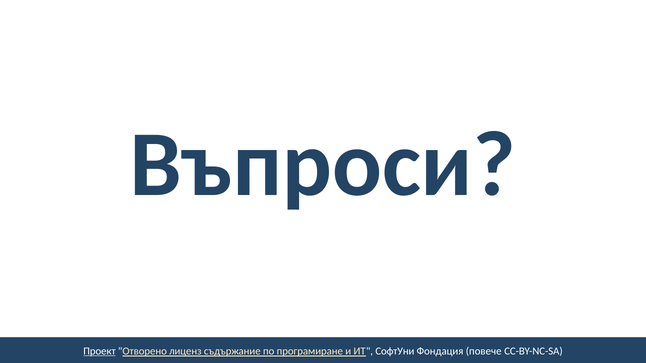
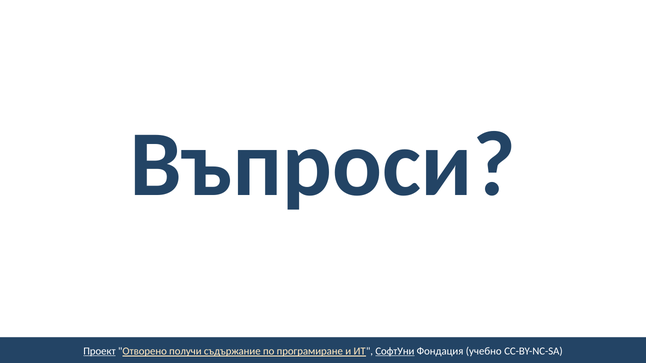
лиценз: лиценз -> получи
СофтУни underline: none -> present
повече: повече -> учебно
